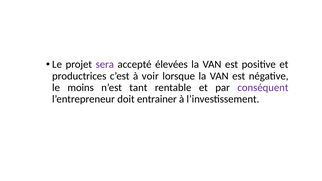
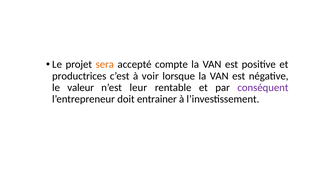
sera colour: purple -> orange
élevées: élevées -> compte
moins: moins -> valeur
tant: tant -> leur
